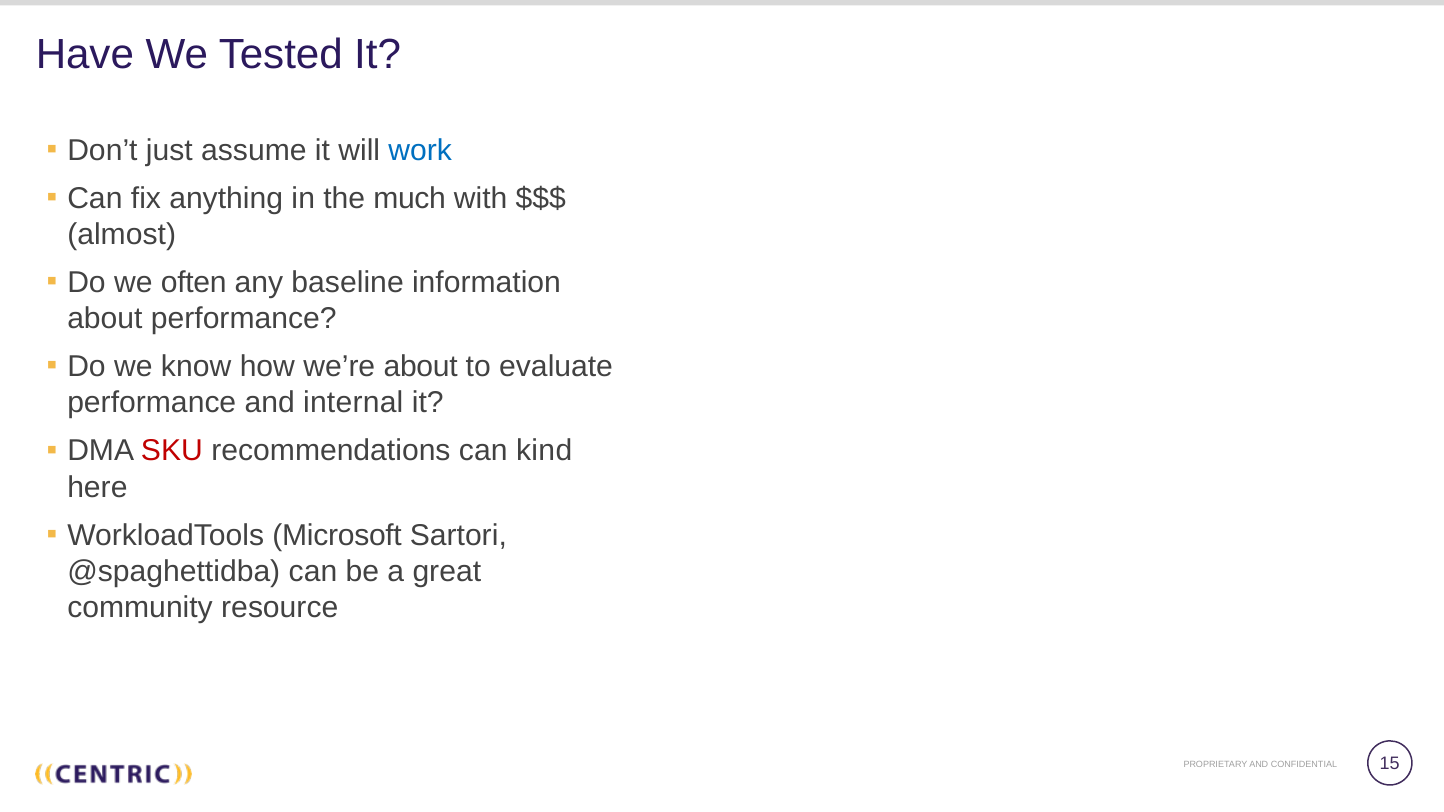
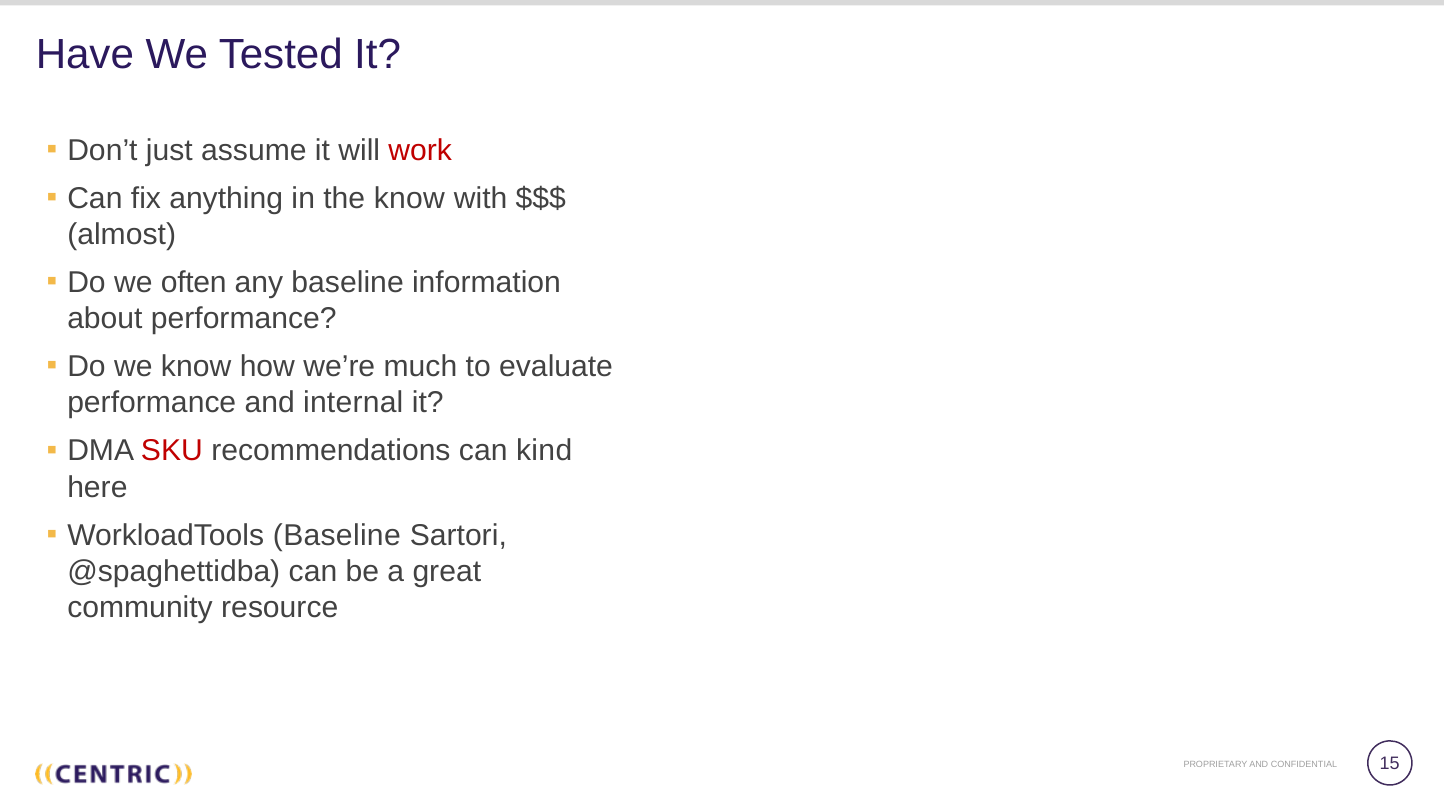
work colour: blue -> red
the much: much -> know
we’re about: about -> much
WorkloadTools Microsoft: Microsoft -> Baseline
